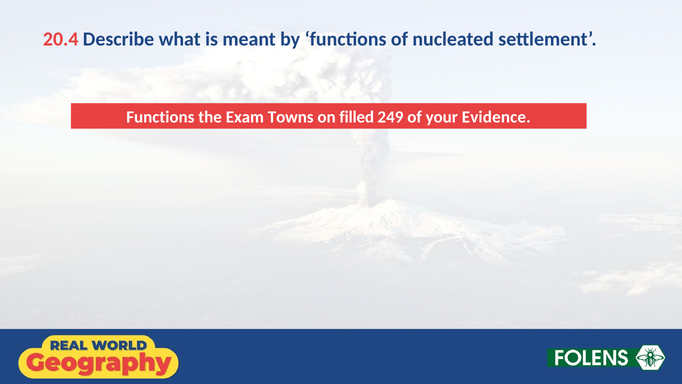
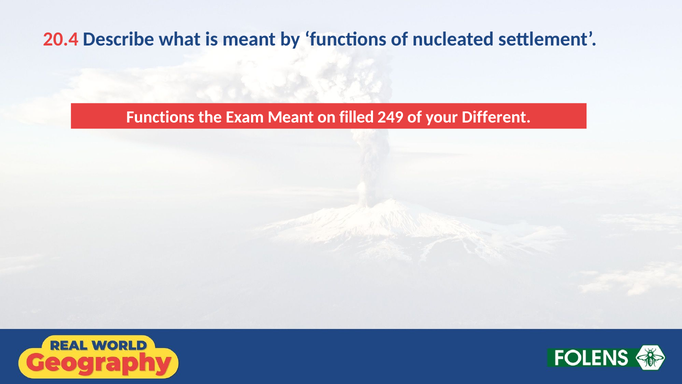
Exam Towns: Towns -> Meant
Evidence: Evidence -> Different
